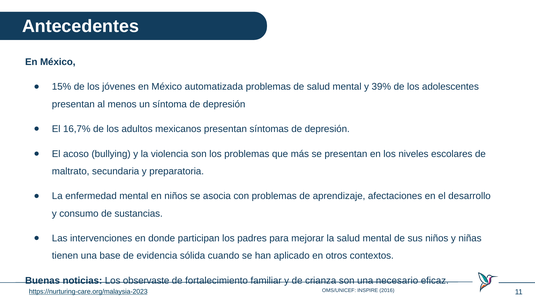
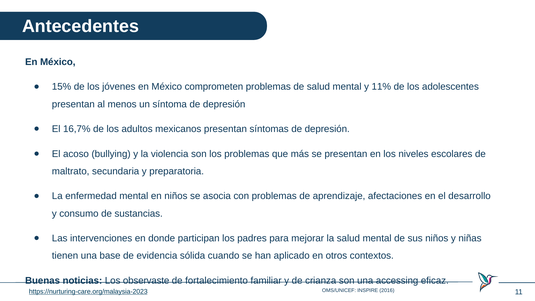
automatizada: automatizada -> comprometen
39%: 39% -> 11%
necesario: necesario -> accessing
